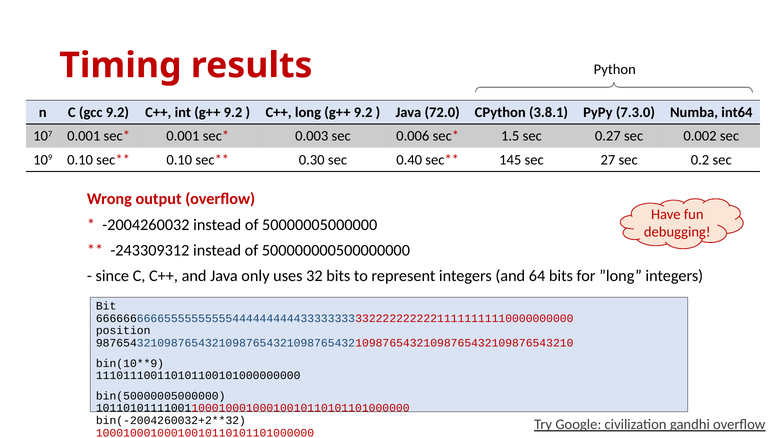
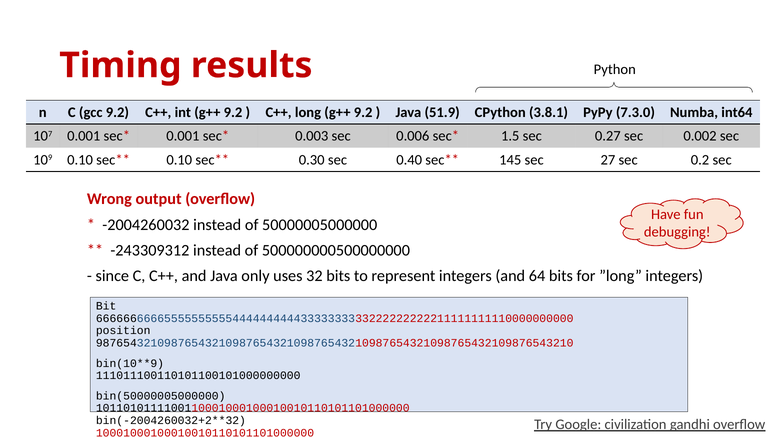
72.0: 72.0 -> 51.9
